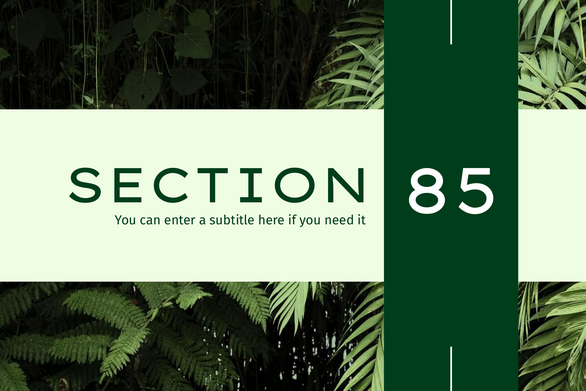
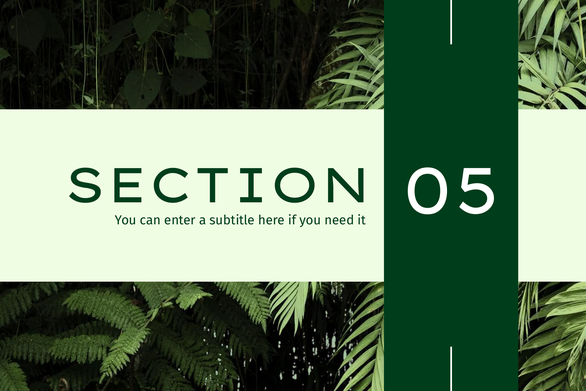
85: 85 -> 05
